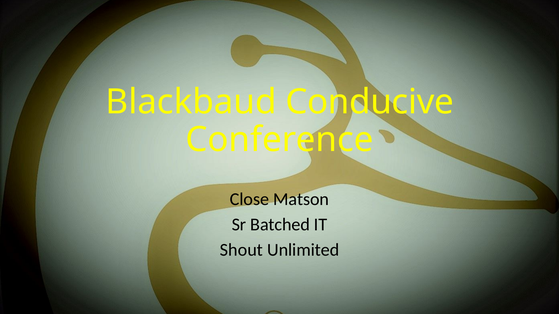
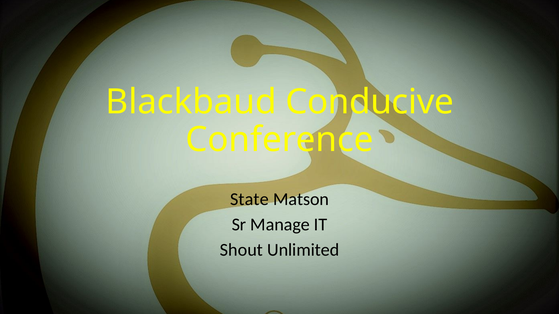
Close: Close -> State
Batched: Batched -> Manage
